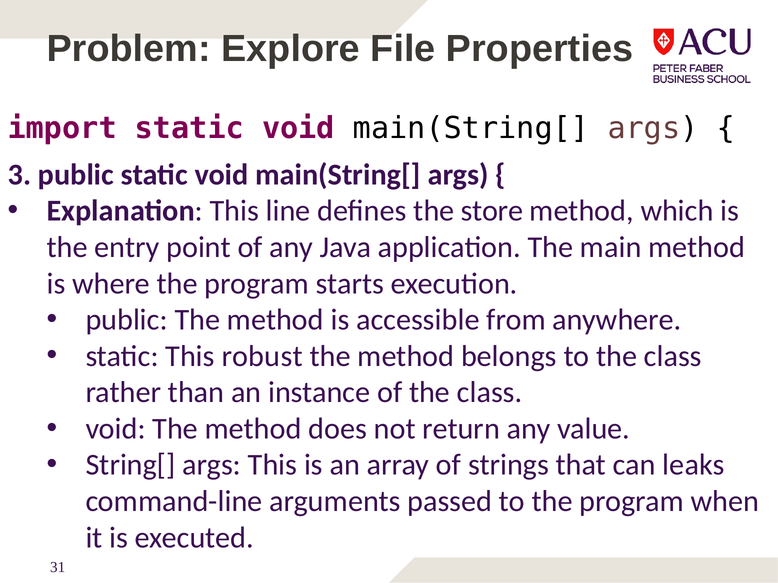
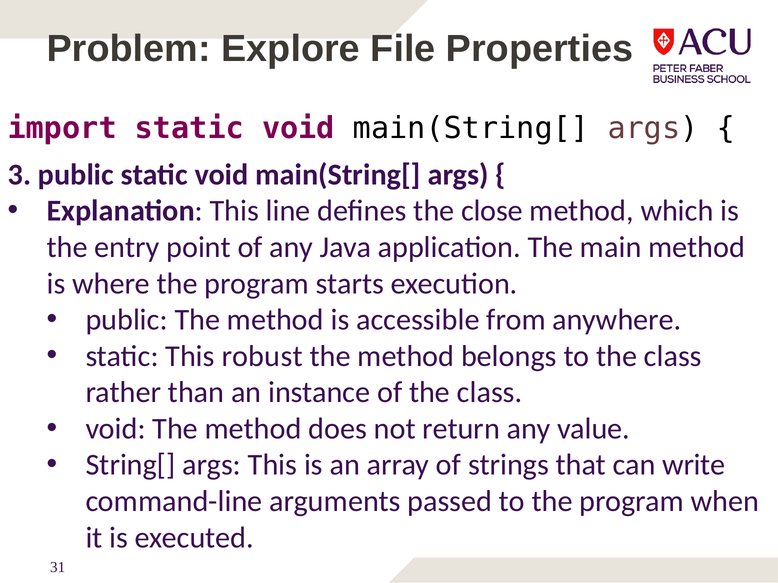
store: store -> close
leaks: leaks -> write
